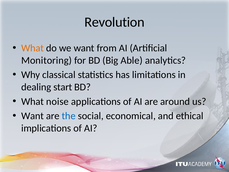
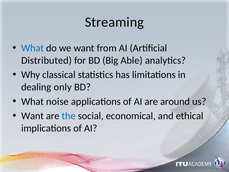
Revolution: Revolution -> Streaming
What at (32, 48) colour: orange -> blue
Monitoring: Monitoring -> Distributed
start: start -> only
